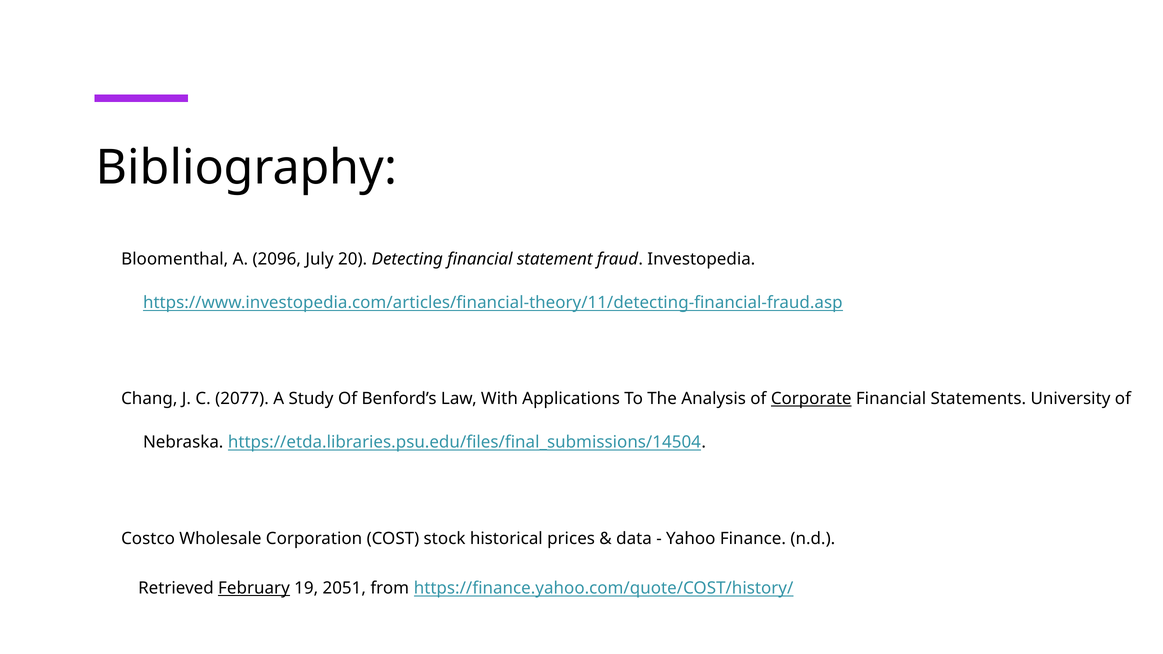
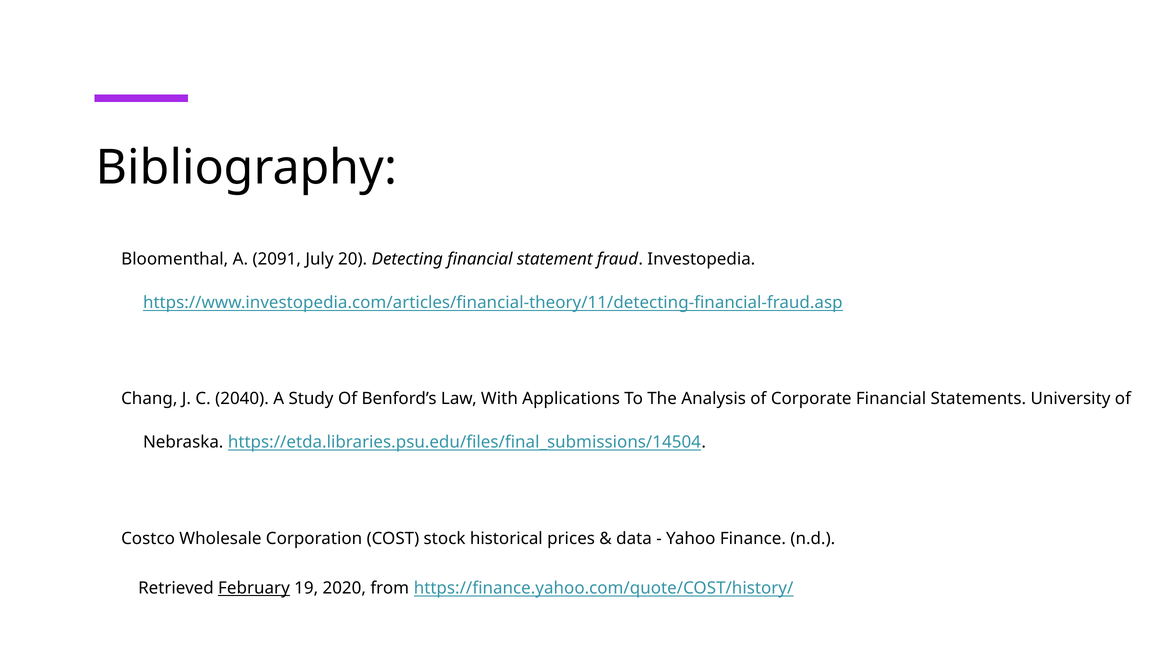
2096: 2096 -> 2091
2077: 2077 -> 2040
Corporate underline: present -> none
2051: 2051 -> 2020
